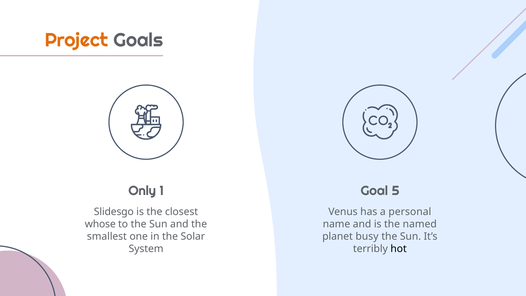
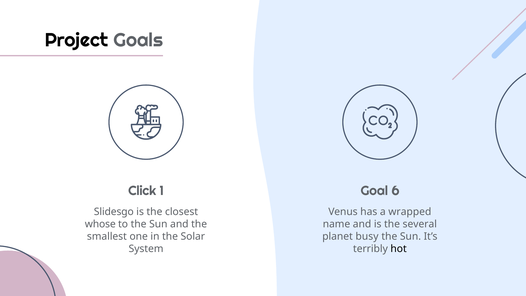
Project colour: orange -> black
Only: Only -> Click
5: 5 -> 6
personal: personal -> wrapped
named: named -> several
